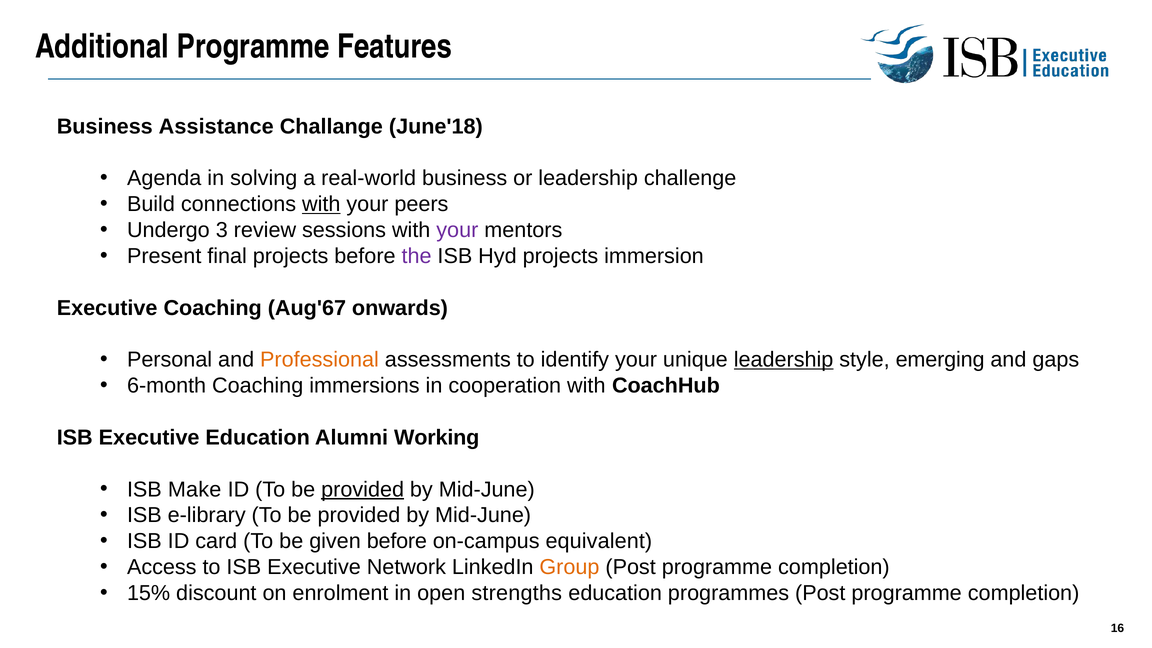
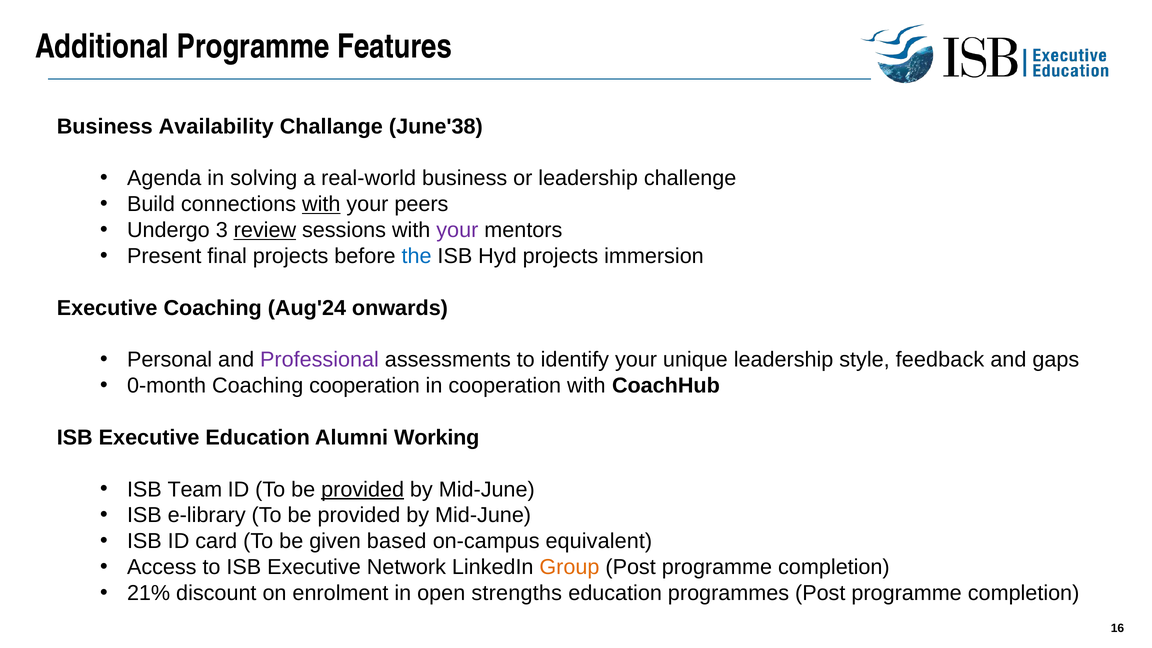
Assistance: Assistance -> Availability
June'18: June'18 -> June'38
review underline: none -> present
the colour: purple -> blue
Aug'67: Aug'67 -> Aug'24
Professional colour: orange -> purple
leadership at (784, 360) underline: present -> none
emerging: emerging -> feedback
6-month: 6-month -> 0-month
Coaching immersions: immersions -> cooperation
Make: Make -> Team
given before: before -> based
15%: 15% -> 21%
